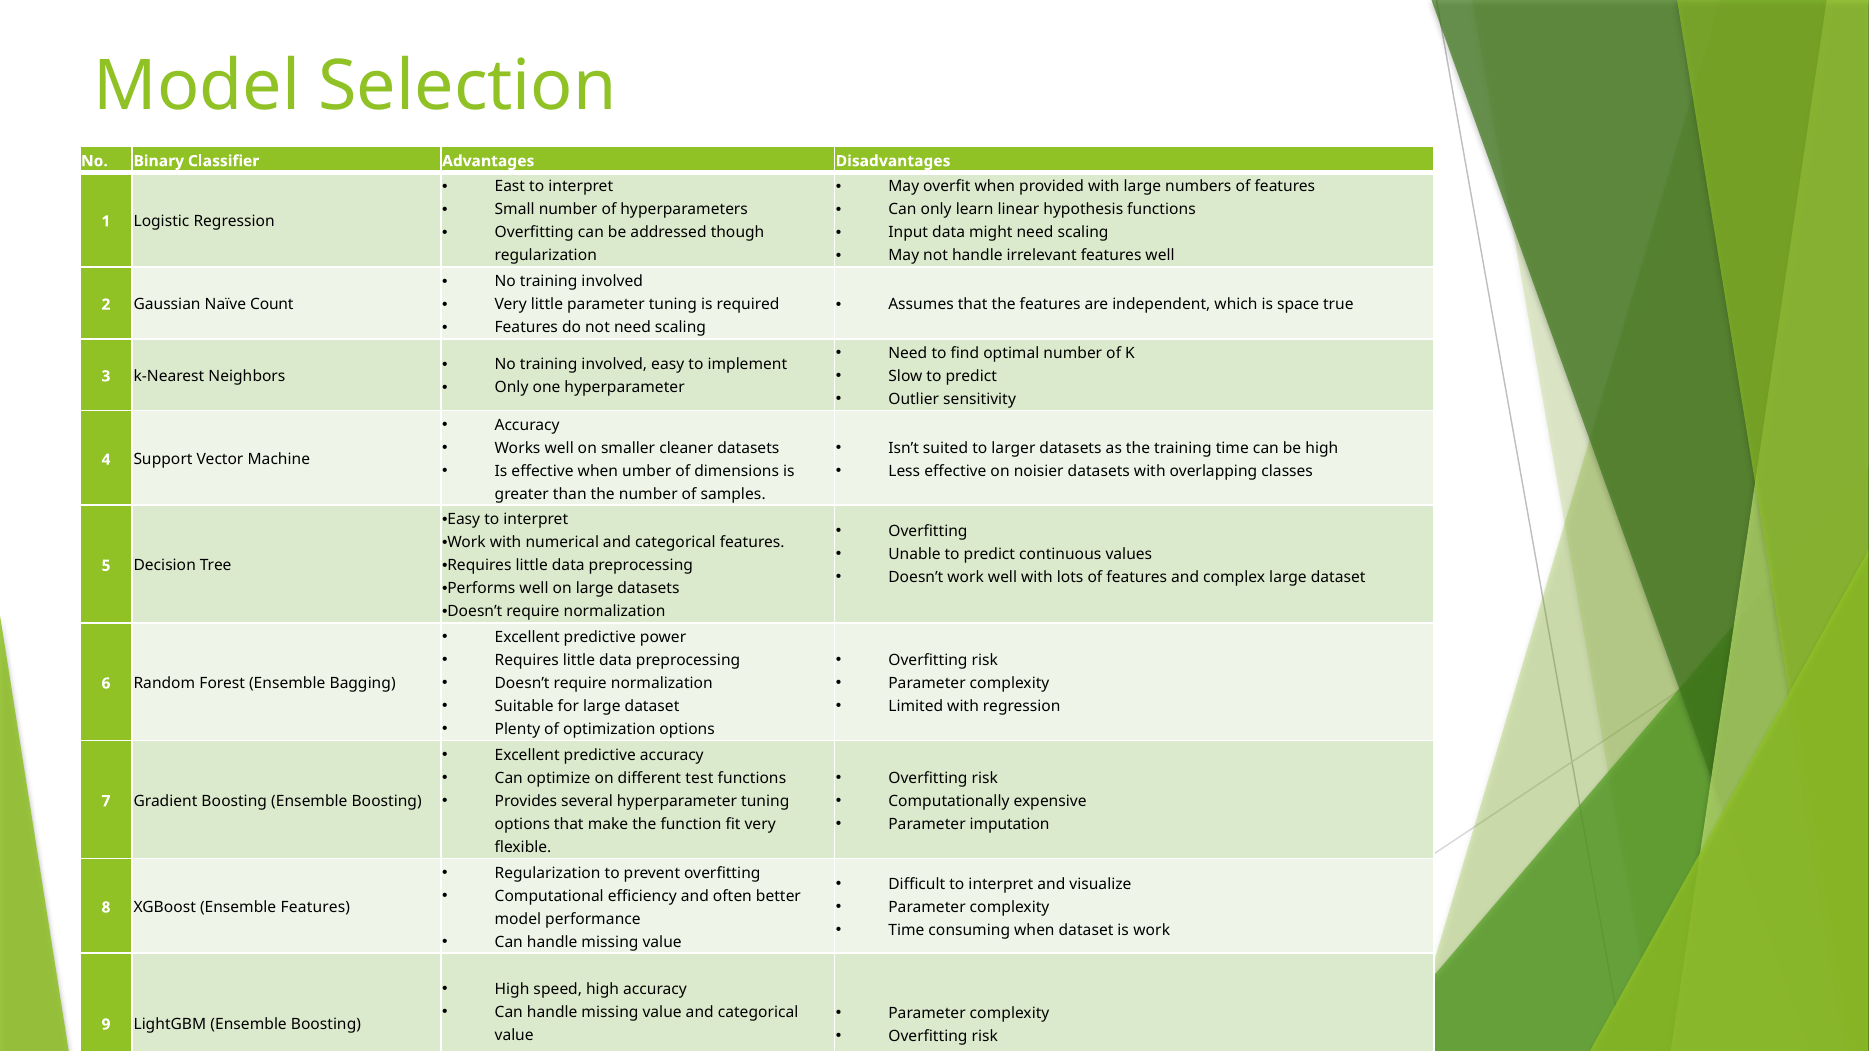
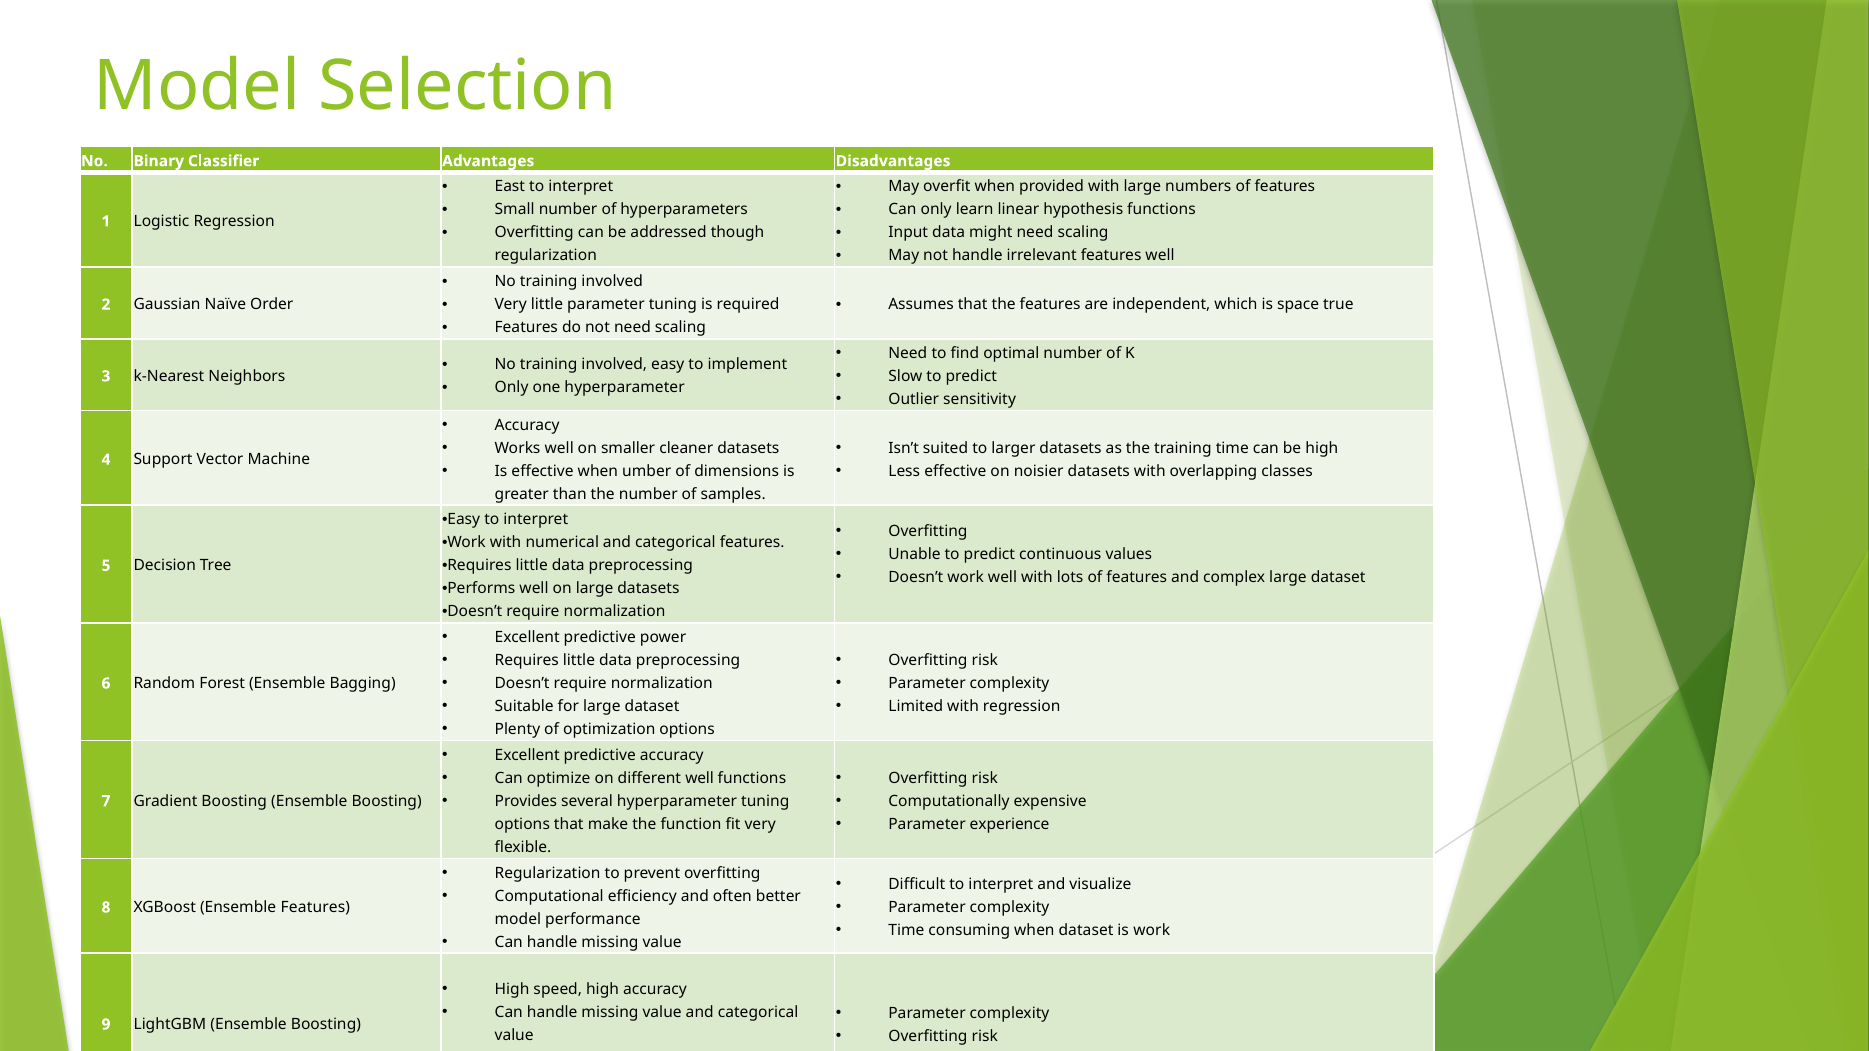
Count: Count -> Order
different test: test -> well
imputation: imputation -> experience
